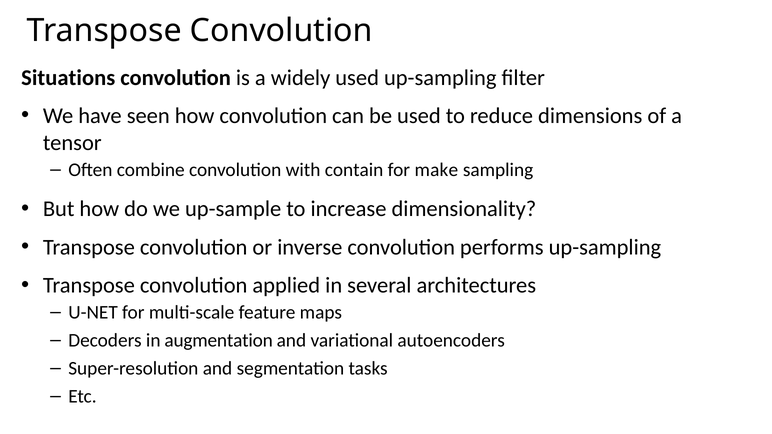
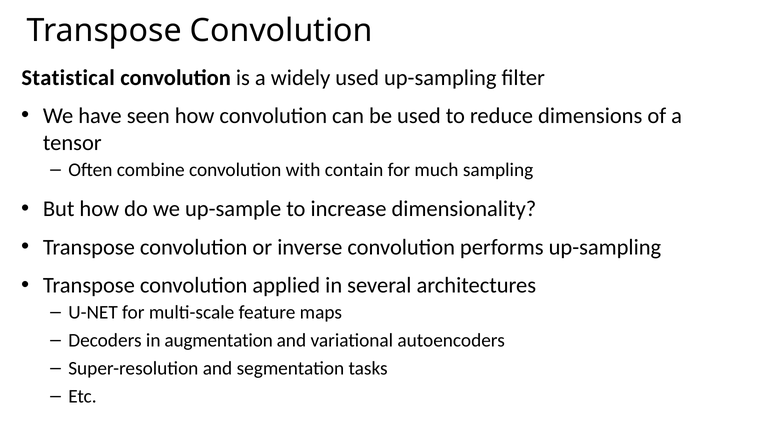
Situations: Situations -> Statistical
make: make -> much
